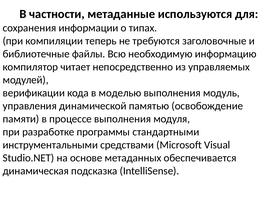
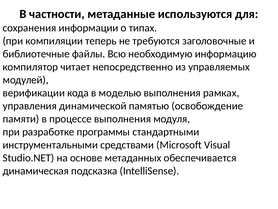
модуль: модуль -> рамках
